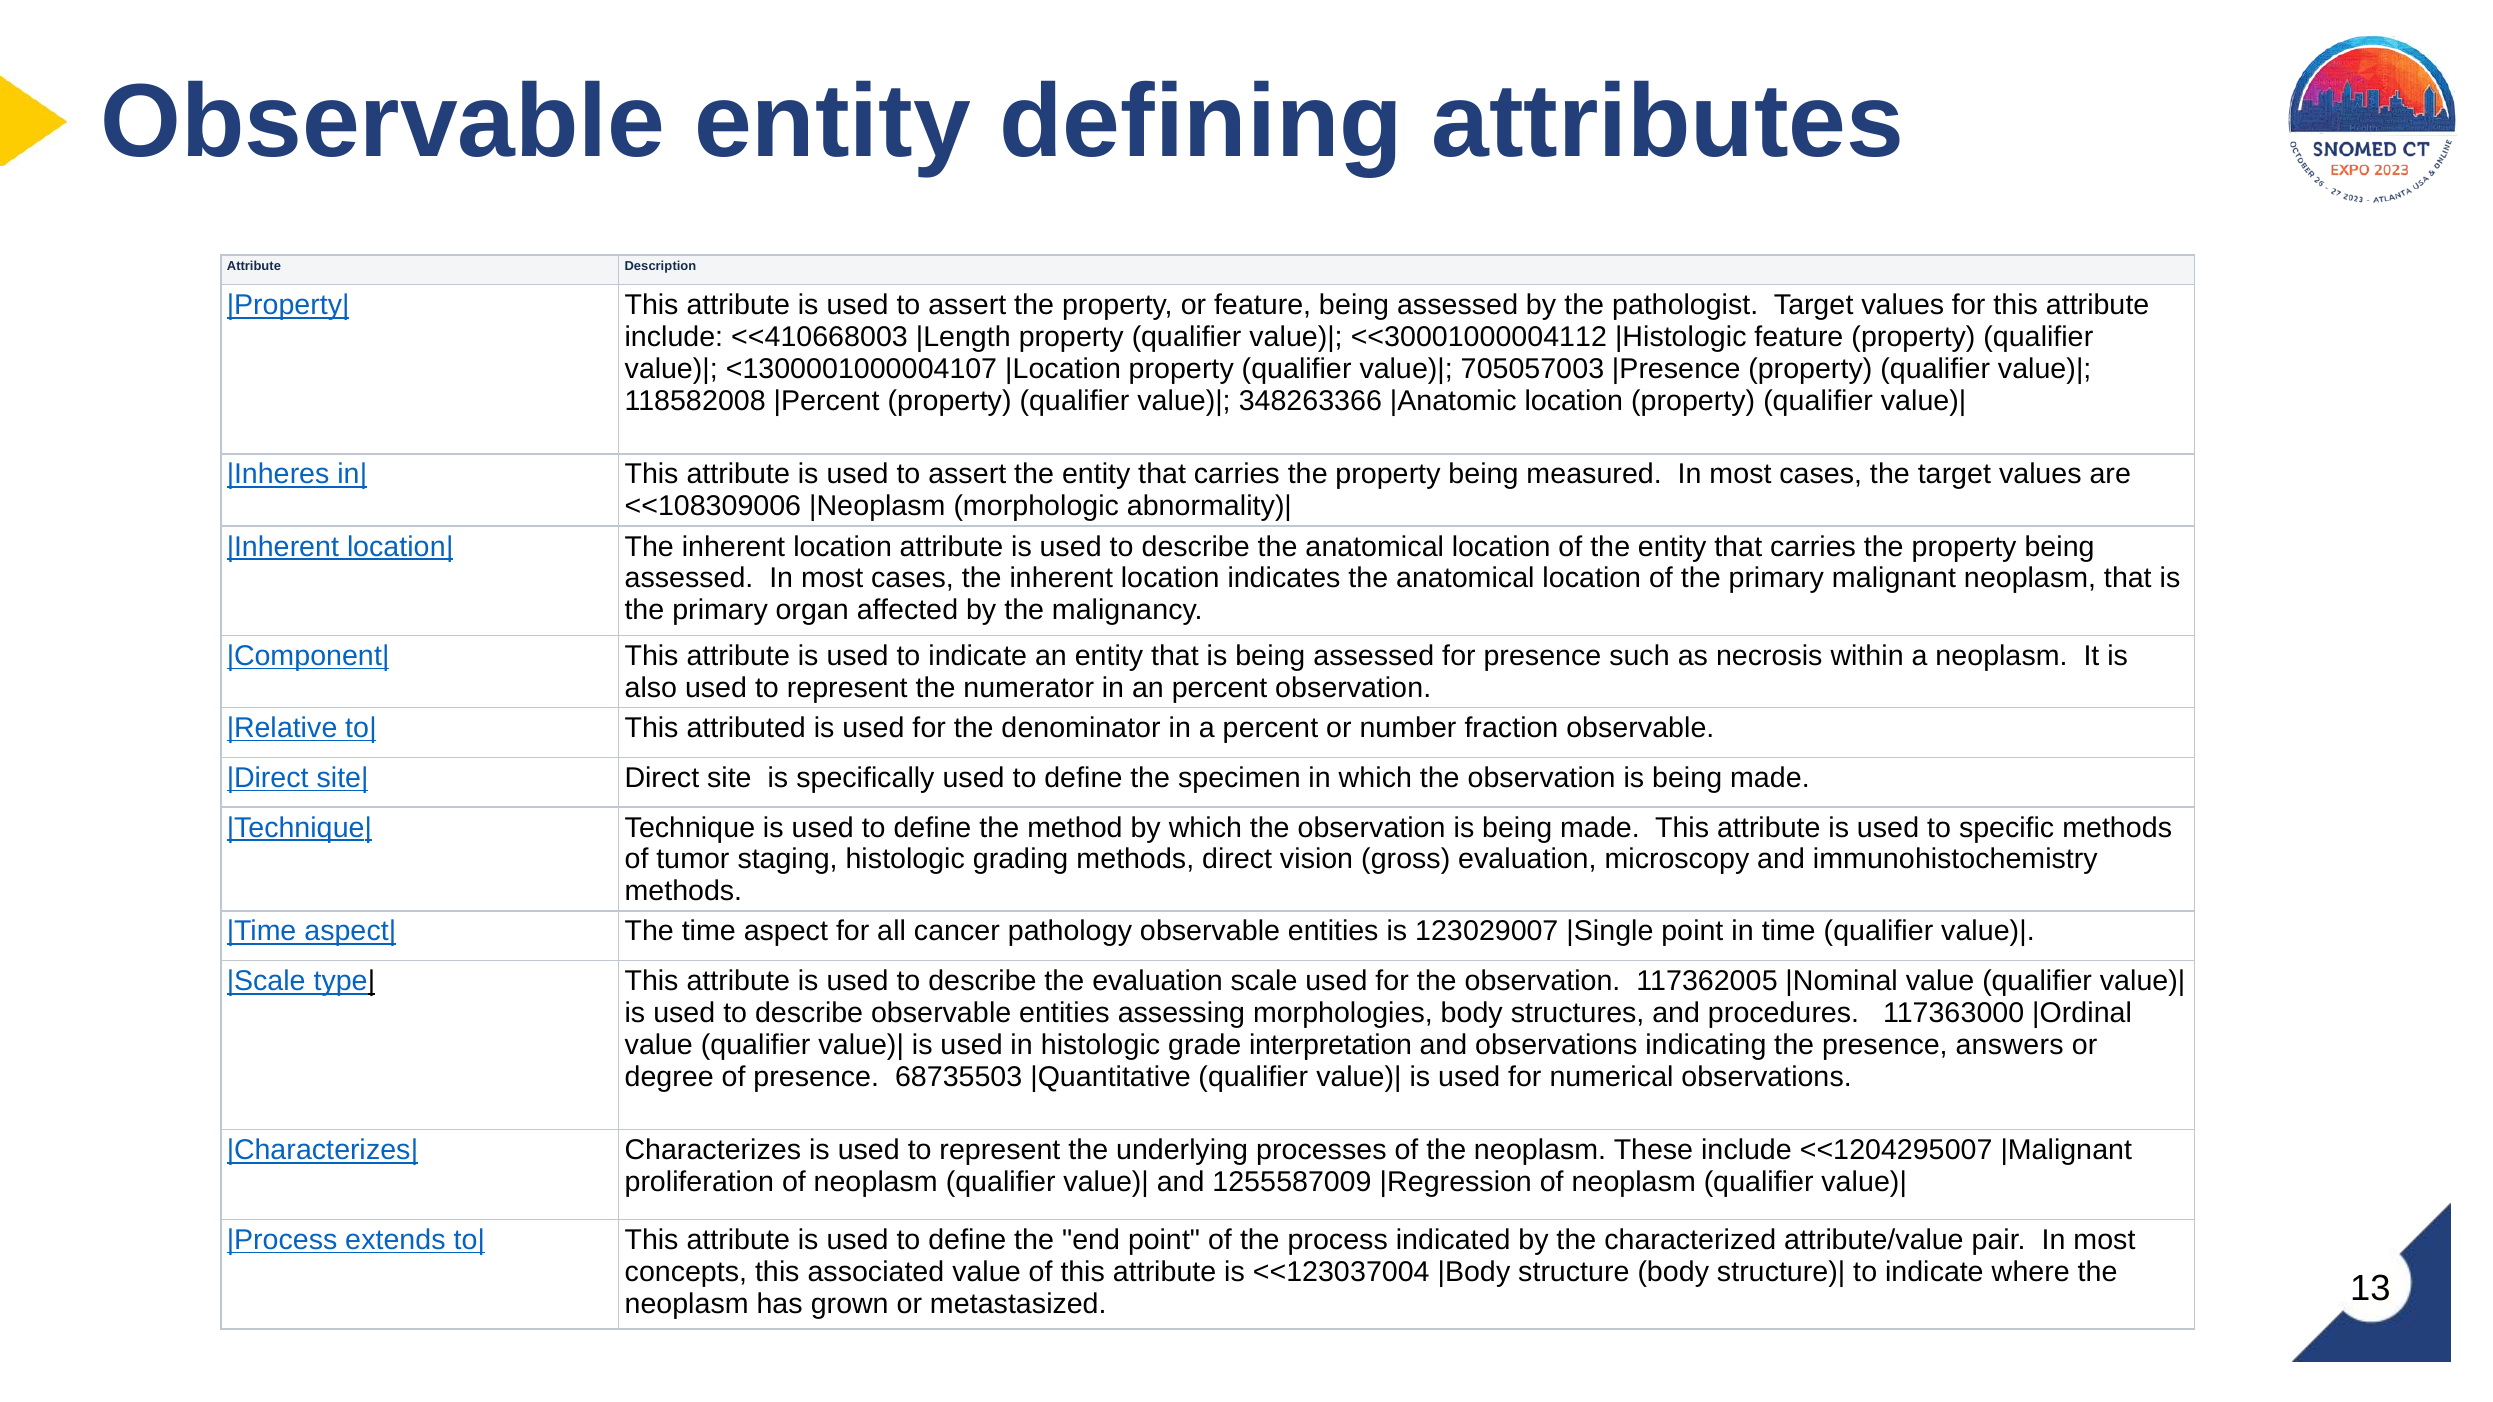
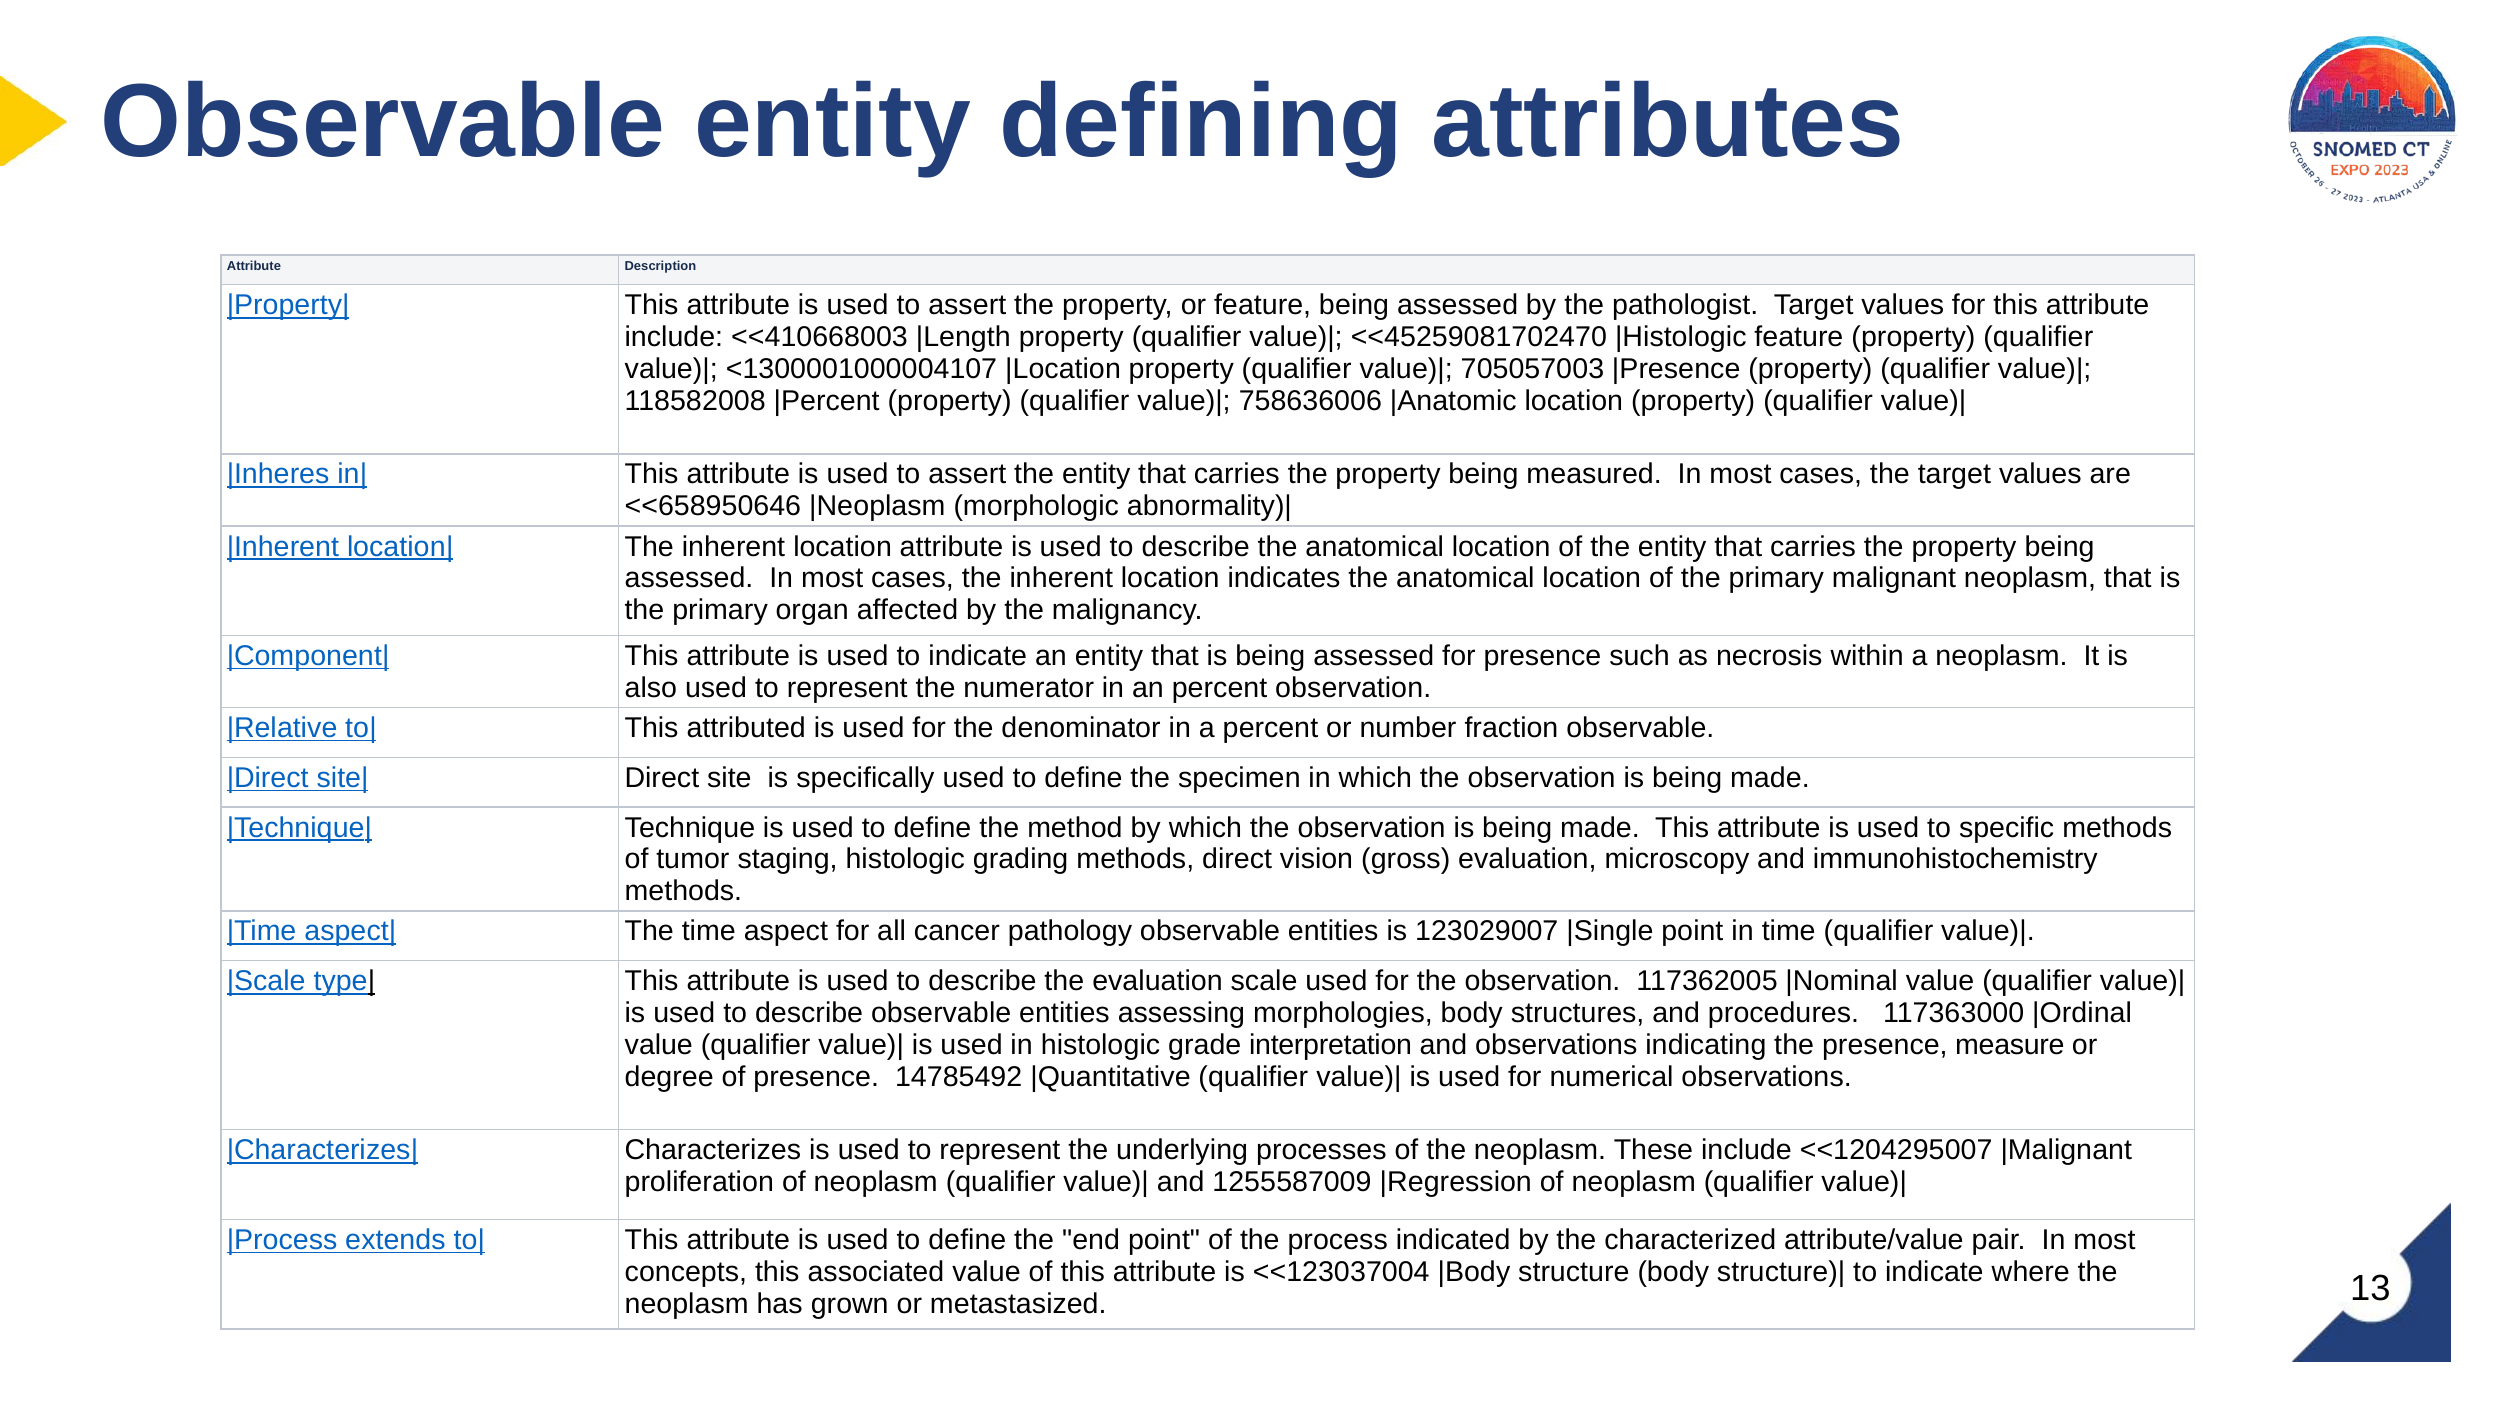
<<30001000004112: <<30001000004112 -> <<45259081702470
348263366: 348263366 -> 758636006
<<108309006: <<108309006 -> <<658950646
answers: answers -> measure
68735503: 68735503 -> 14785492
